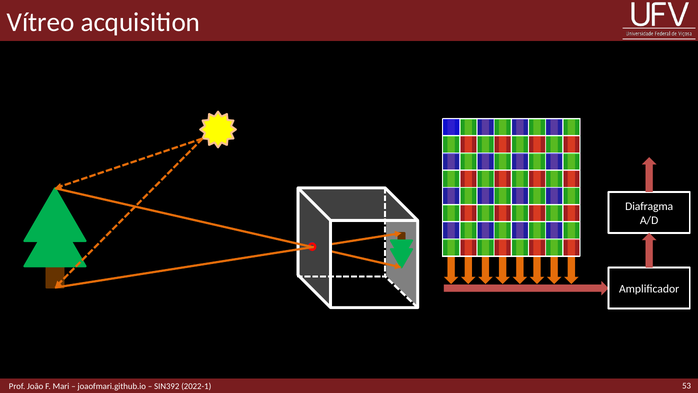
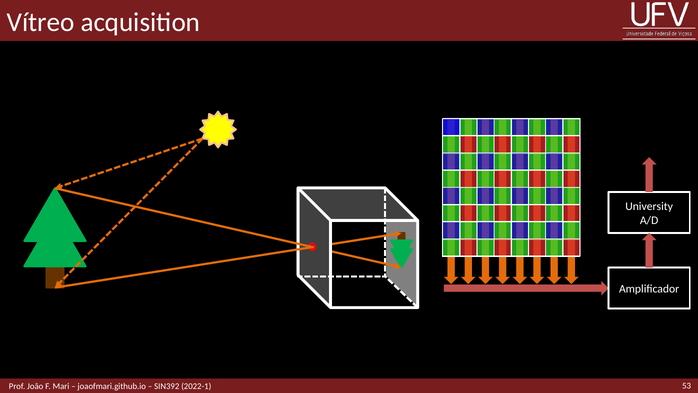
Diafragma: Diafragma -> University
